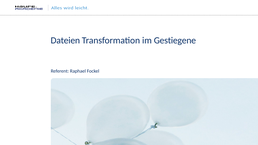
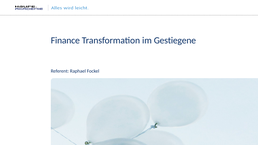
Dateien: Dateien -> Finance
